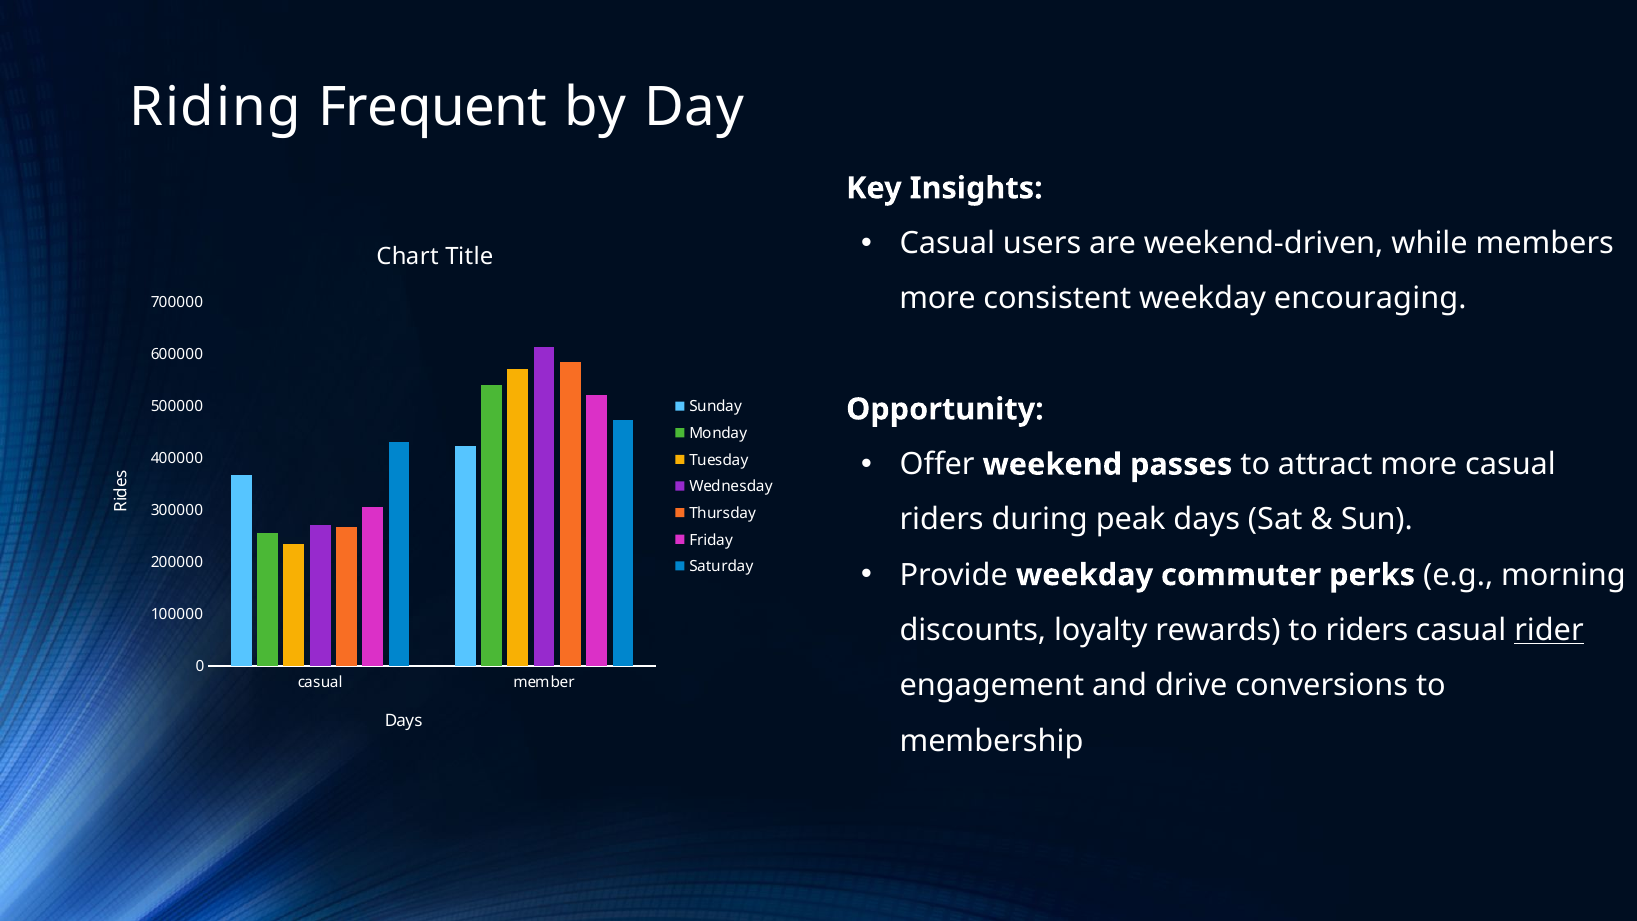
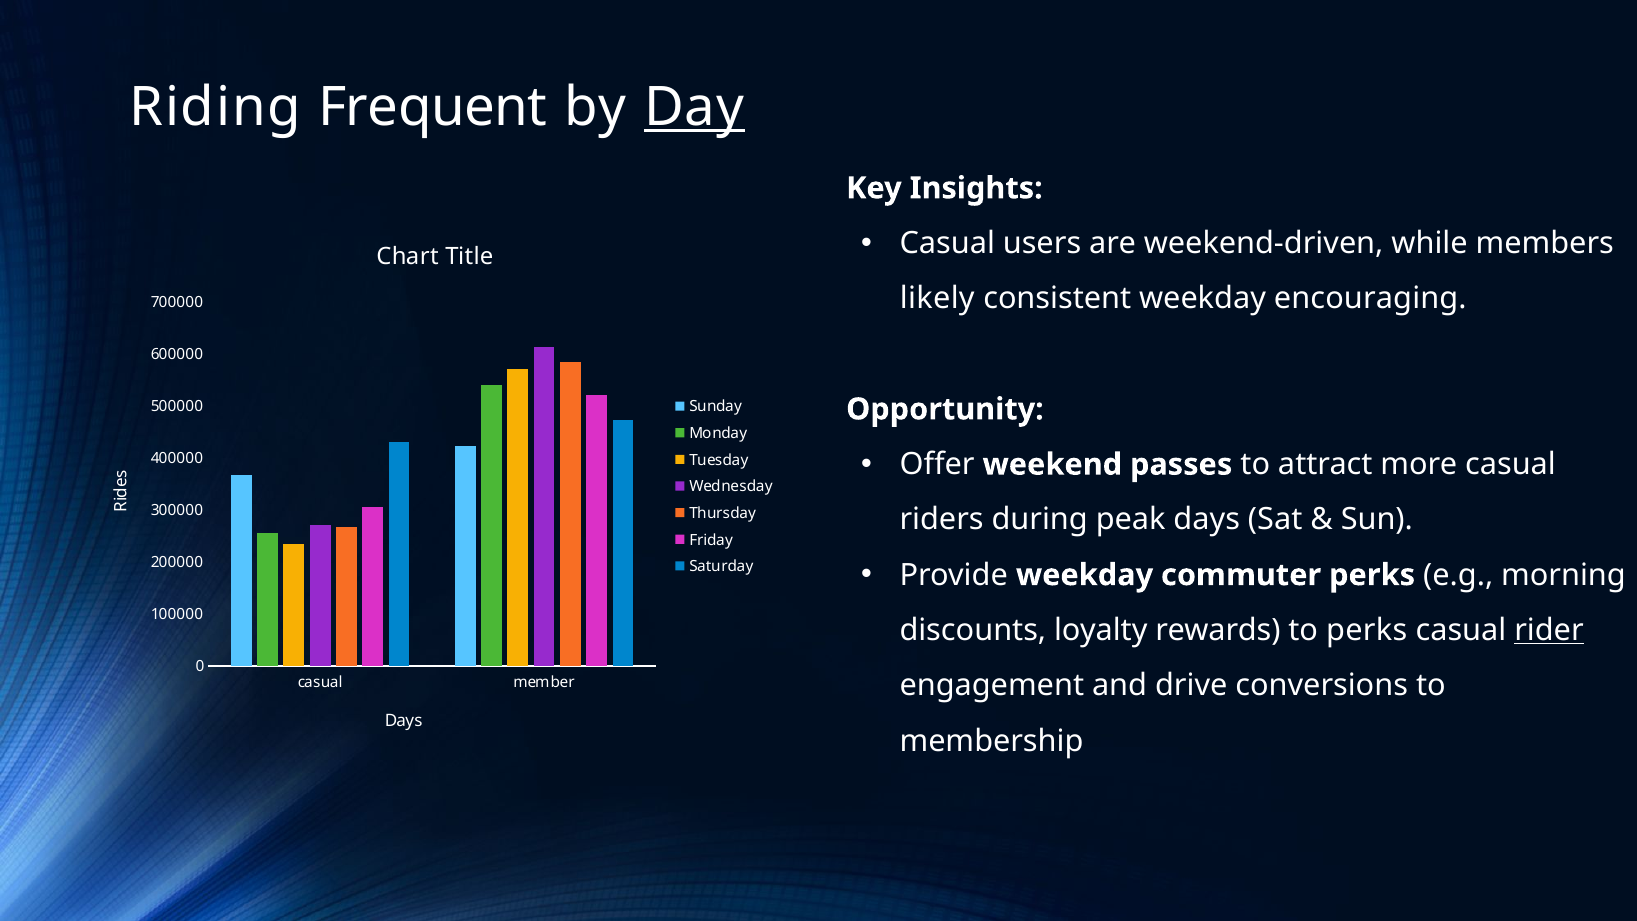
Day underline: none -> present
more at (938, 299): more -> likely
to riders: riders -> perks
